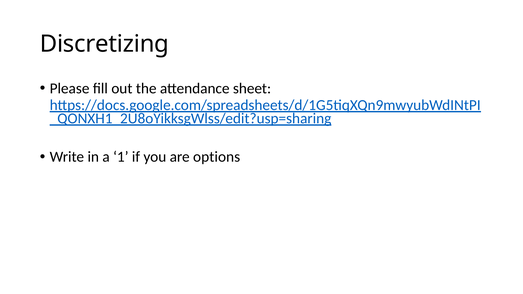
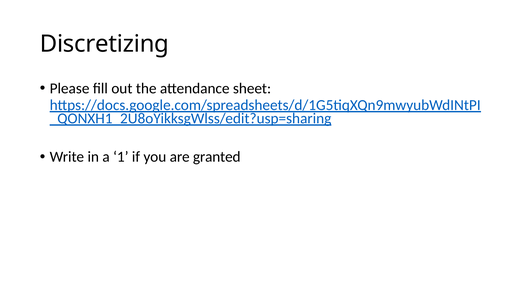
options: options -> granted
